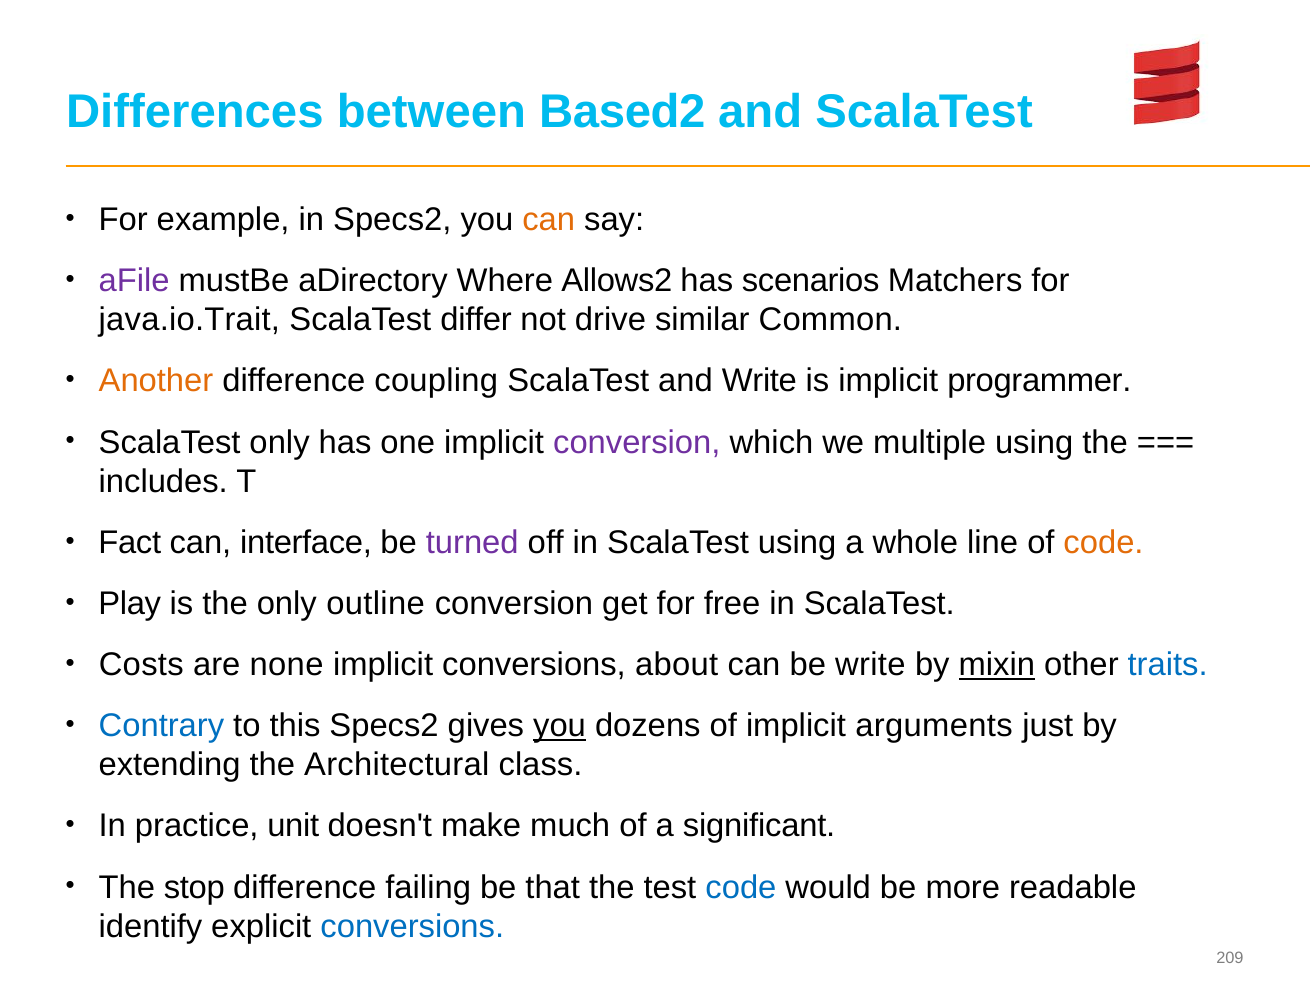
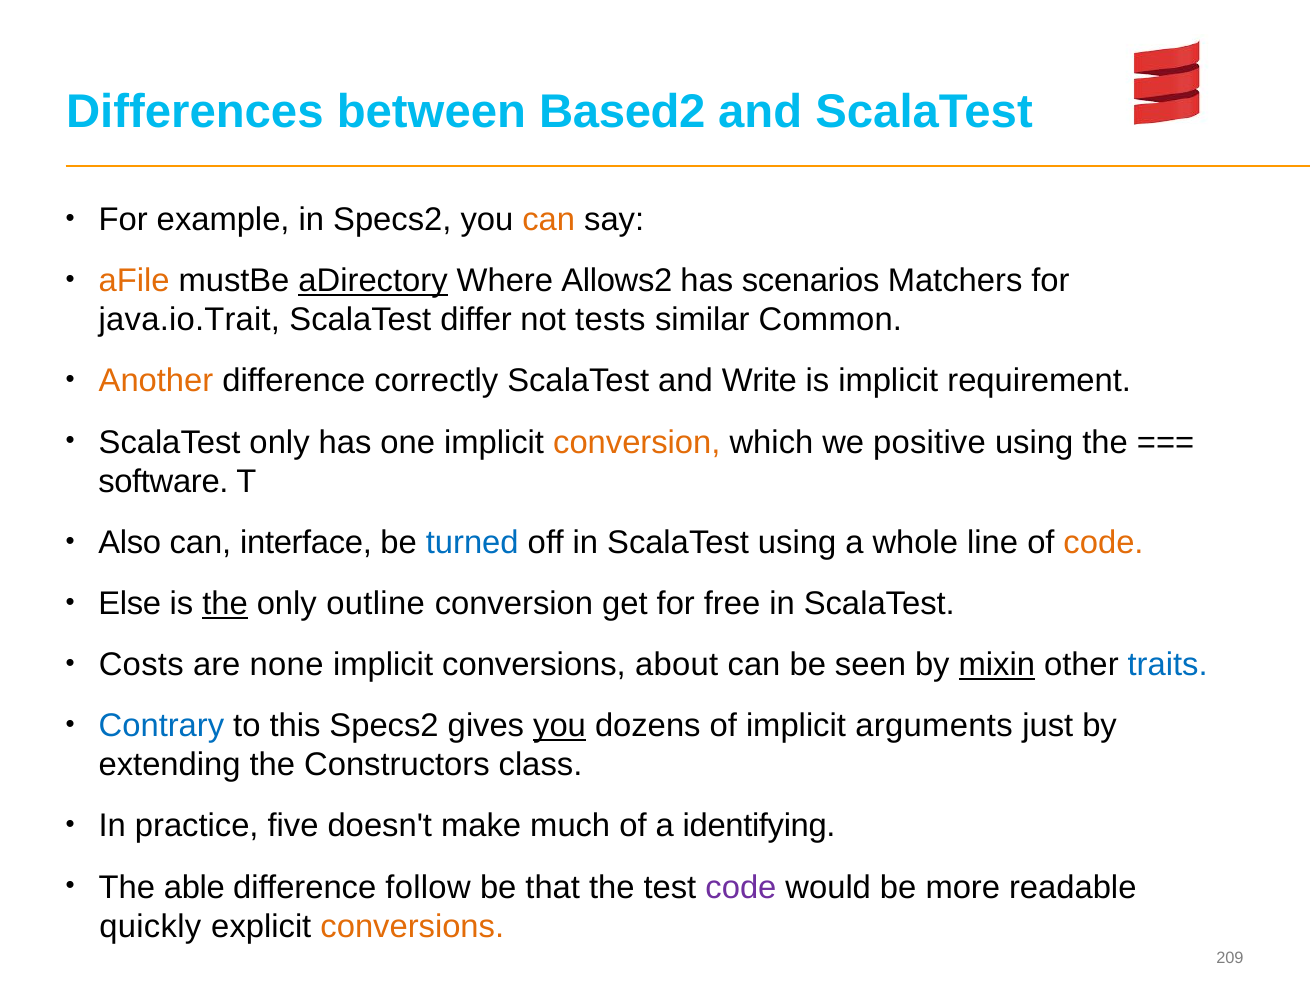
aFile colour: purple -> orange
aDirectory underline: none -> present
drive: drive -> tests
coupling: coupling -> correctly
programmer: programmer -> requirement
conversion at (637, 442) colour: purple -> orange
multiple: multiple -> positive
includes: includes -> software
Fact: Fact -> Also
turned colour: purple -> blue
Play: Play -> Else
the at (225, 604) underline: none -> present
be write: write -> seen
Architectural: Architectural -> Constructors
unit: unit -> five
significant: significant -> identifying
stop: stop -> able
failing: failing -> follow
code at (741, 888) colour: blue -> purple
identify: identify -> quickly
conversions at (412, 927) colour: blue -> orange
